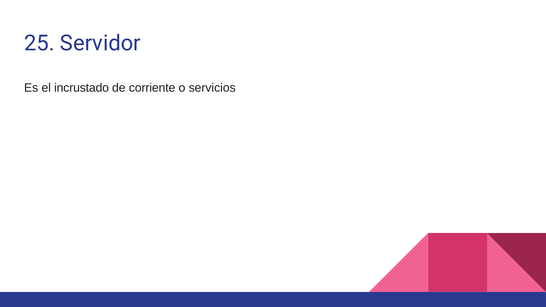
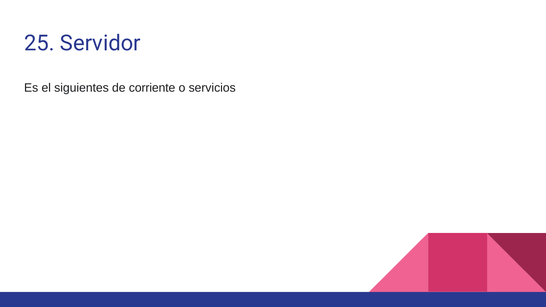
incrustado: incrustado -> siguientes
